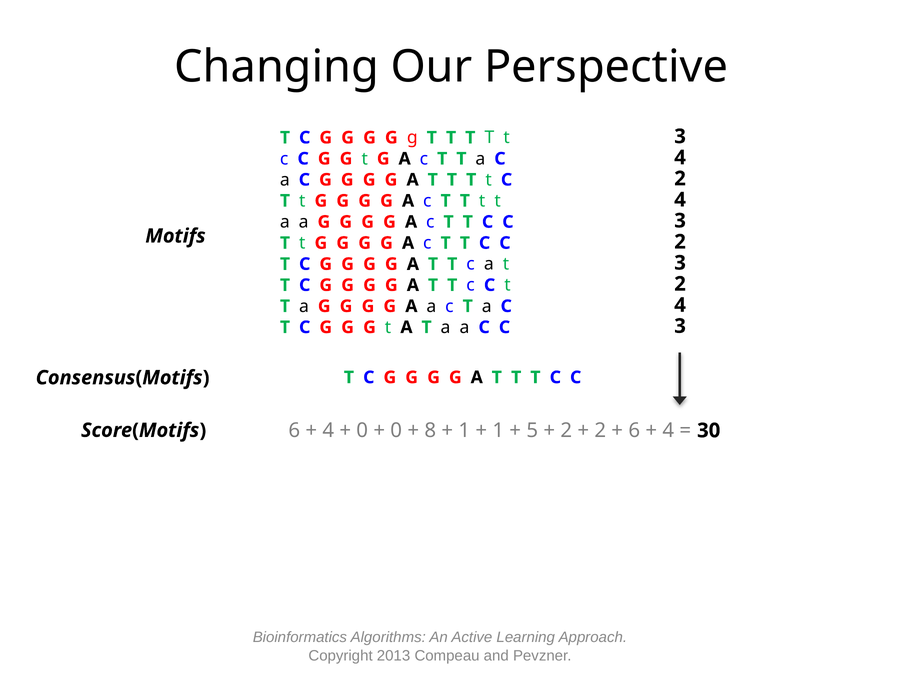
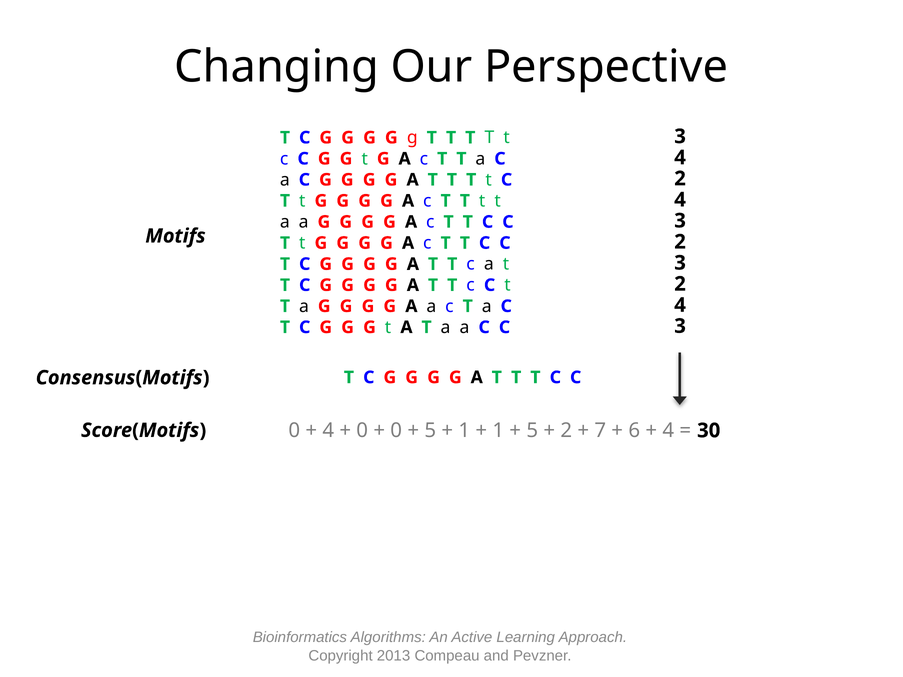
Score(Motifs 6: 6 -> 0
8 at (430, 431): 8 -> 5
2 at (600, 431): 2 -> 7
